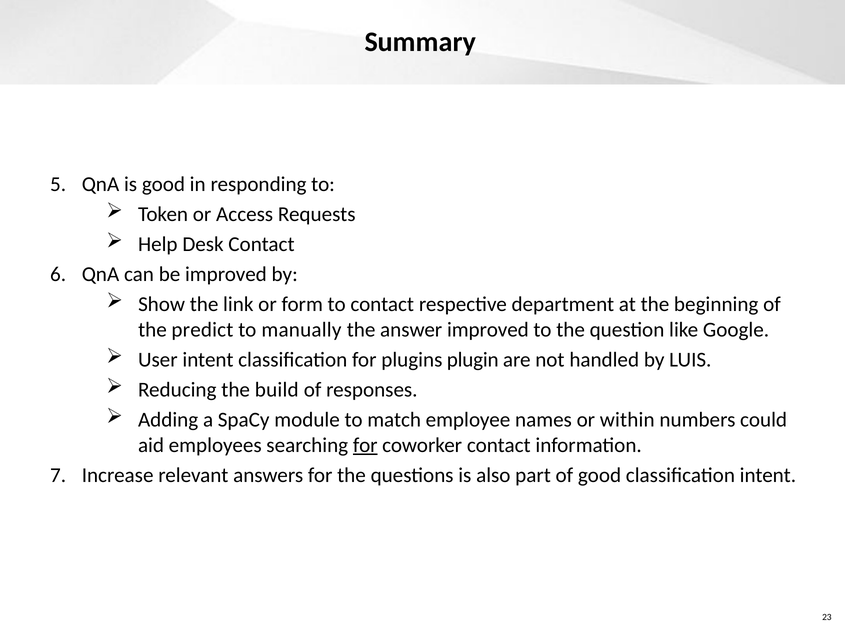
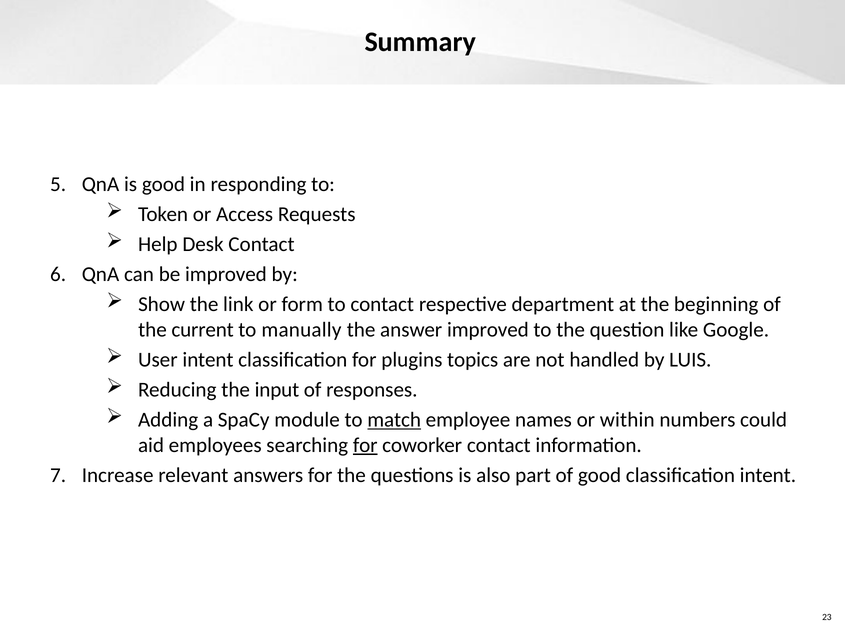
predict: predict -> current
plugin: plugin -> topics
build: build -> input
match underline: none -> present
